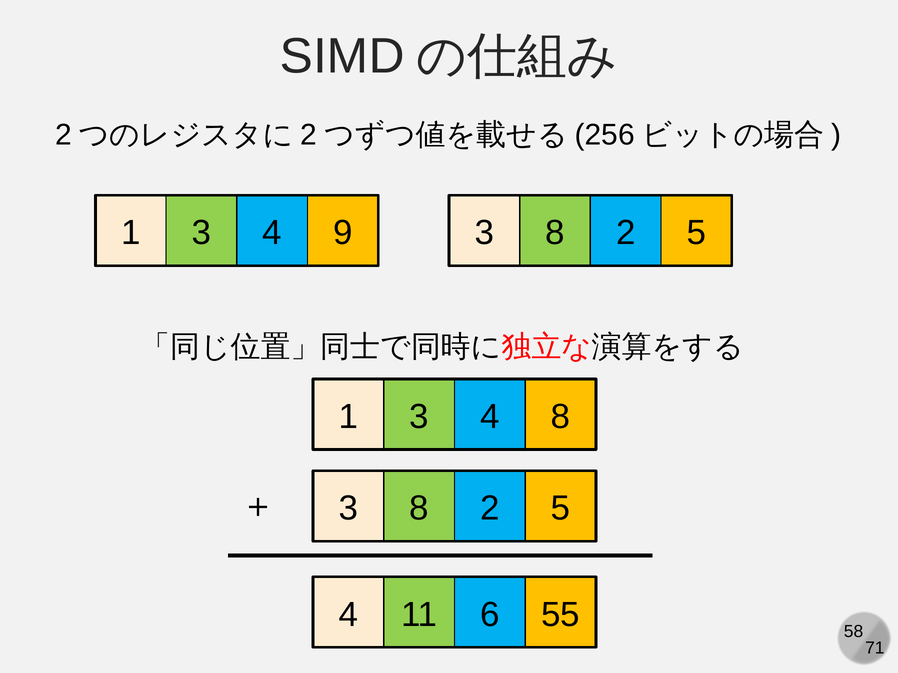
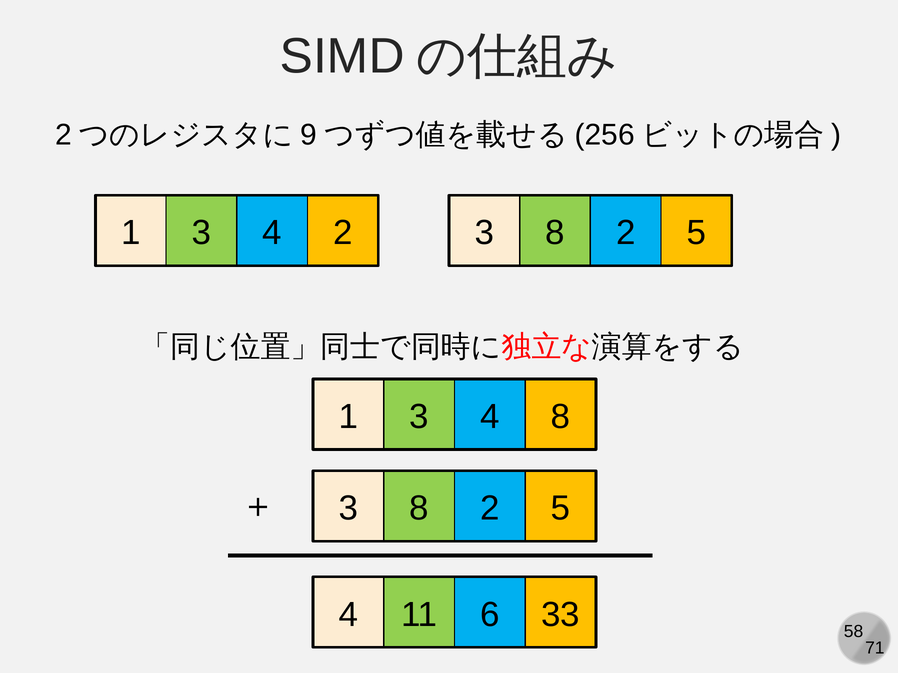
2 at (309, 135): 2 -> 9
4 9: 9 -> 2
55: 55 -> 33
